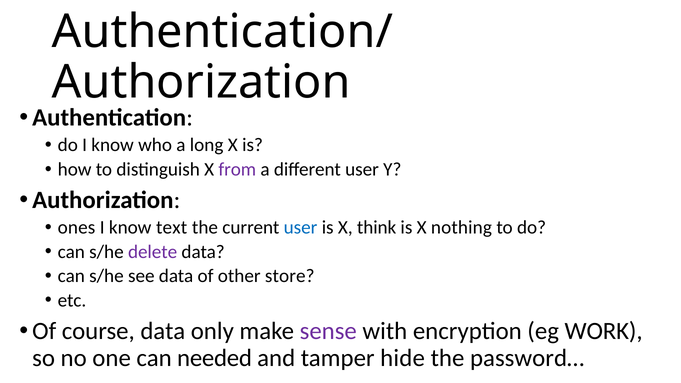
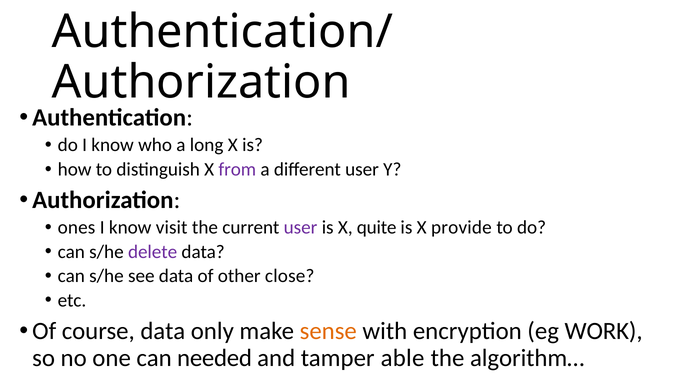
text: text -> visit
user at (301, 228) colour: blue -> purple
think: think -> quite
nothing: nothing -> provide
store: store -> close
sense colour: purple -> orange
hide: hide -> able
password…: password… -> algorithm…
